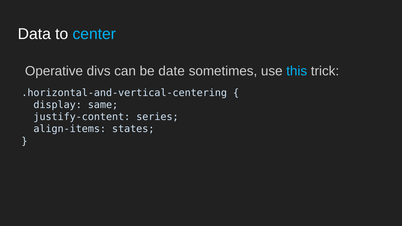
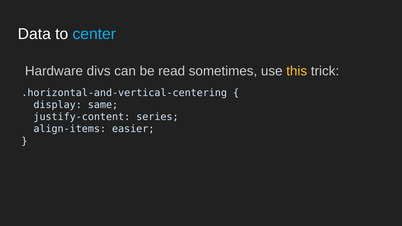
Operative: Operative -> Hardware
date: date -> read
this colour: light blue -> yellow
states: states -> easier
